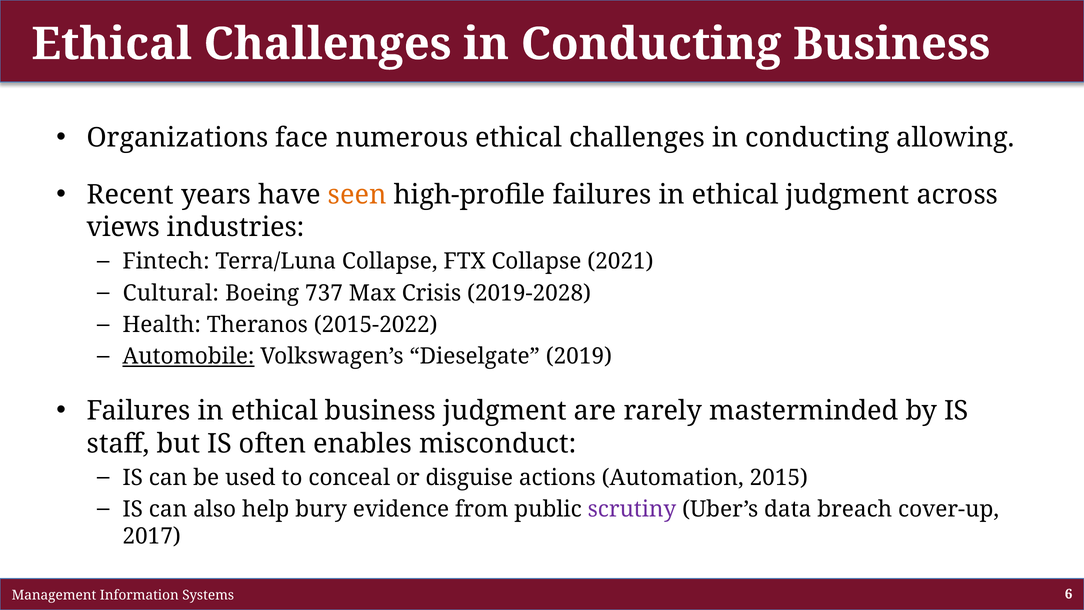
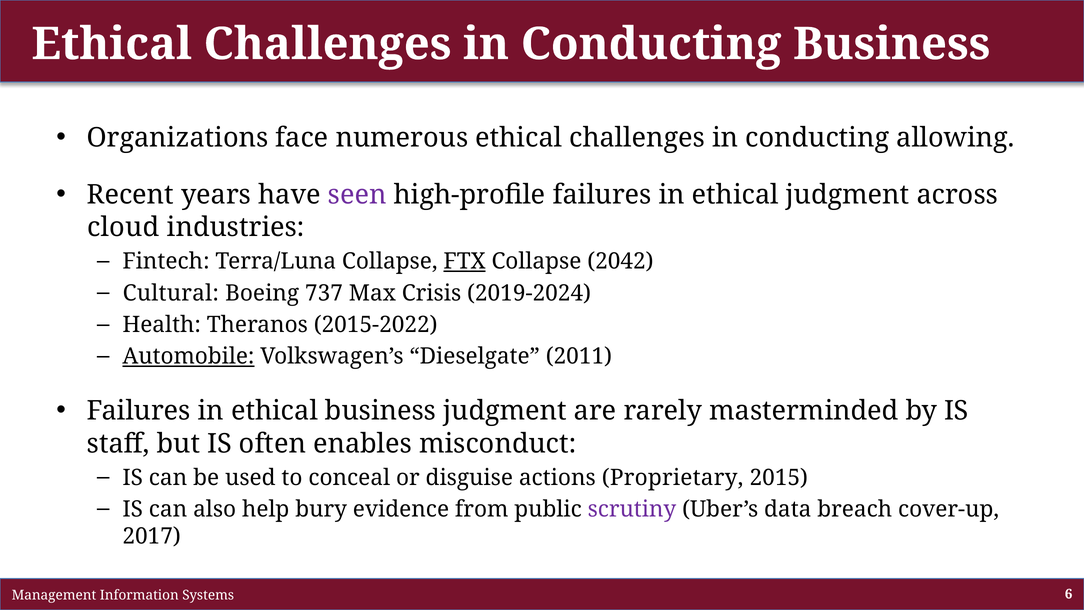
seen colour: orange -> purple
views: views -> cloud
FTX underline: none -> present
2021: 2021 -> 2042
2019-2028: 2019-2028 -> 2019-2024
2019: 2019 -> 2011
Automation: Automation -> Proprietary
